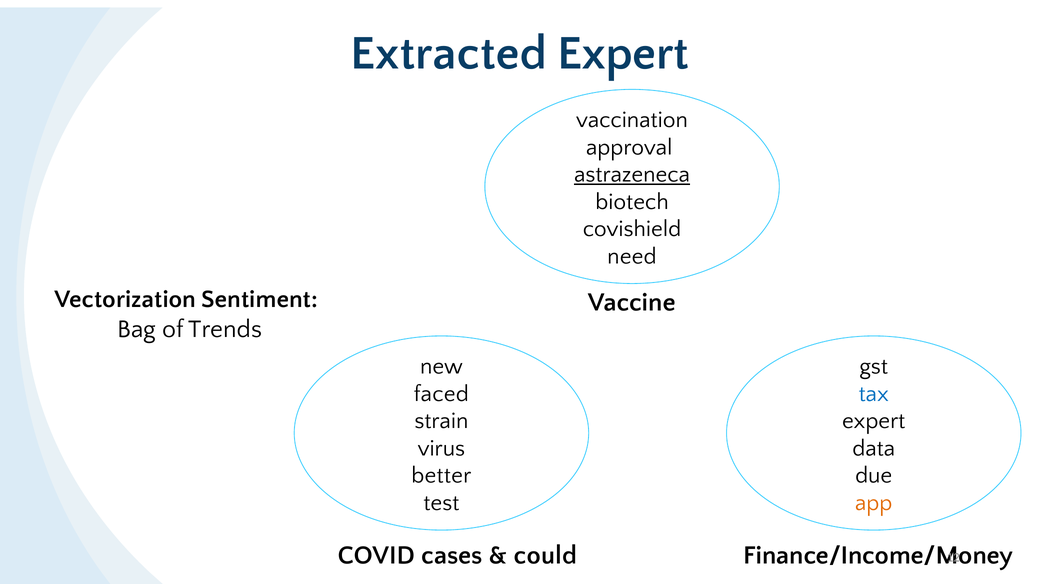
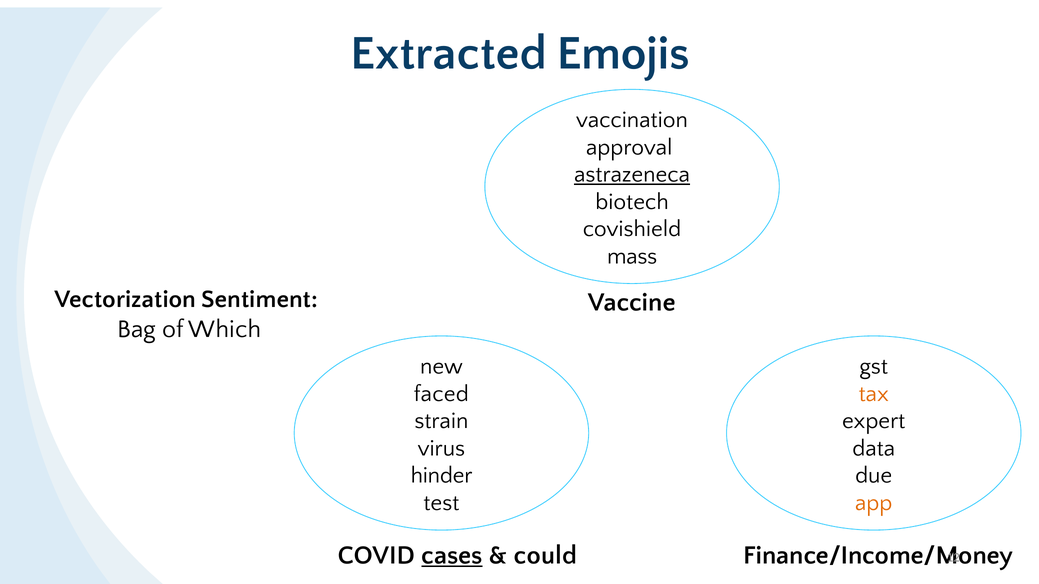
Extracted Expert: Expert -> Emojis
need: need -> mass
Trends: Trends -> Which
tax colour: blue -> orange
better: better -> hinder
cases underline: none -> present
